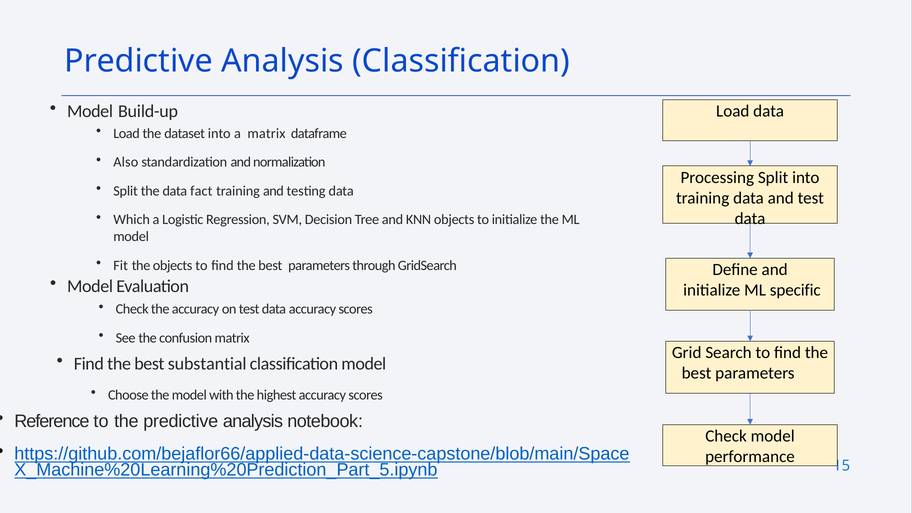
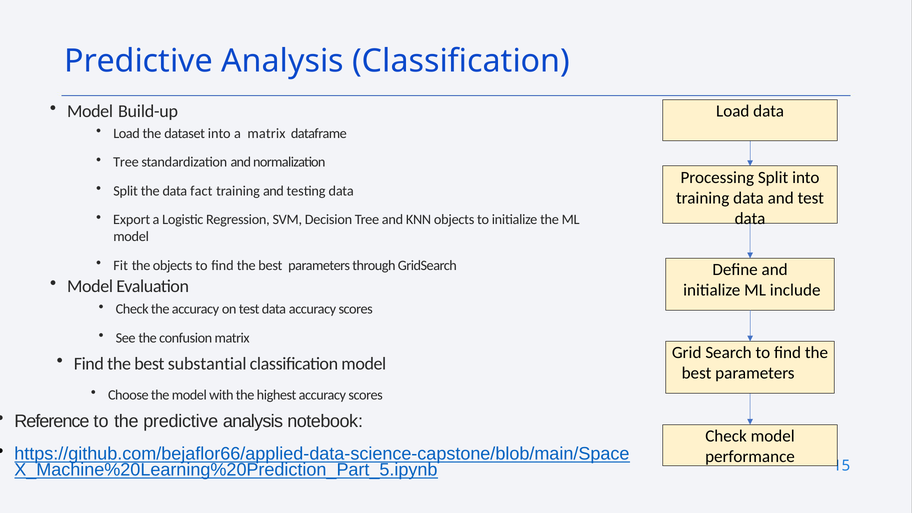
Also at (126, 162): Also -> Tree
Which: Which -> Export
specific: specific -> include
